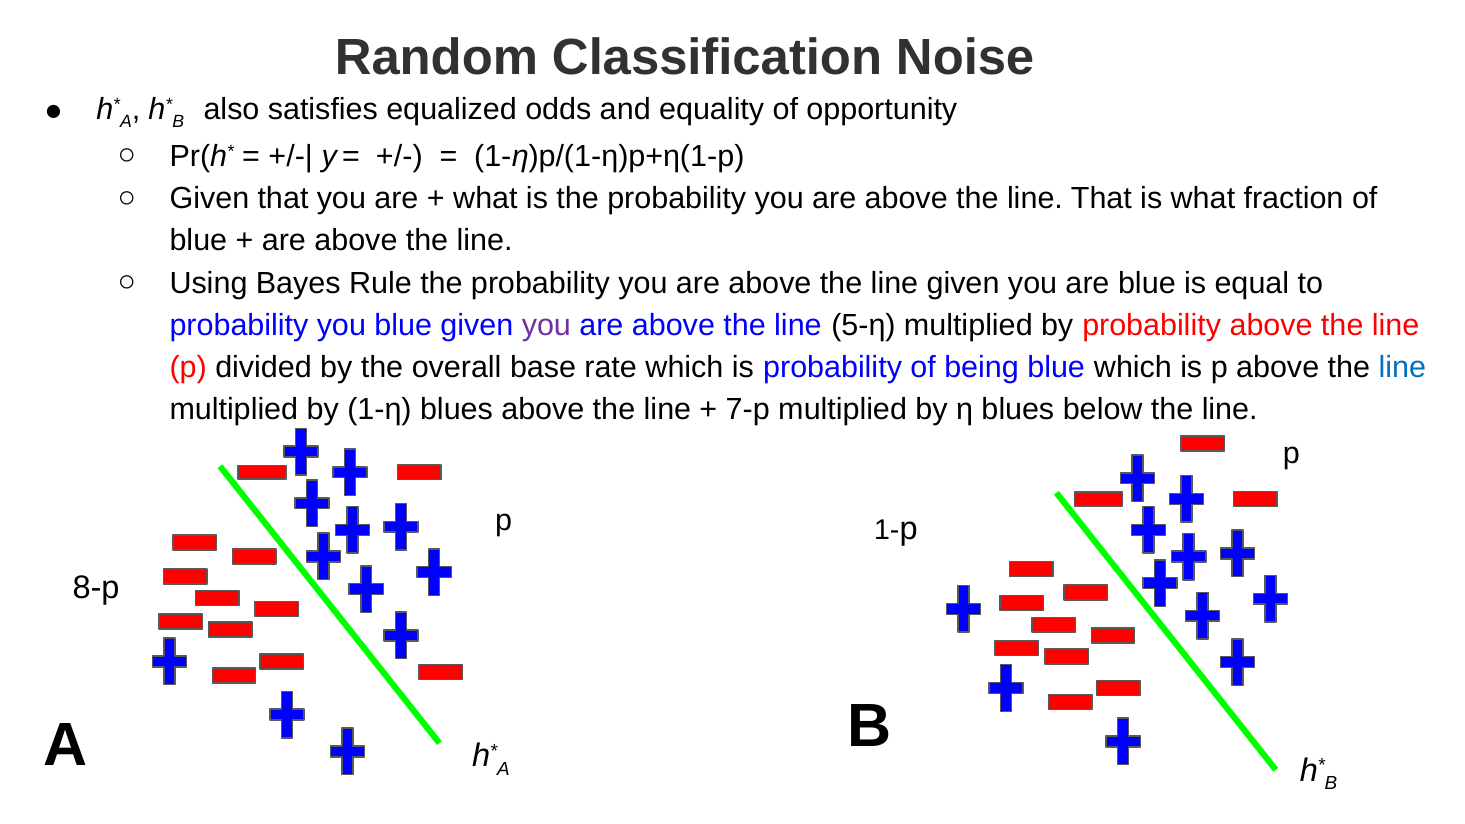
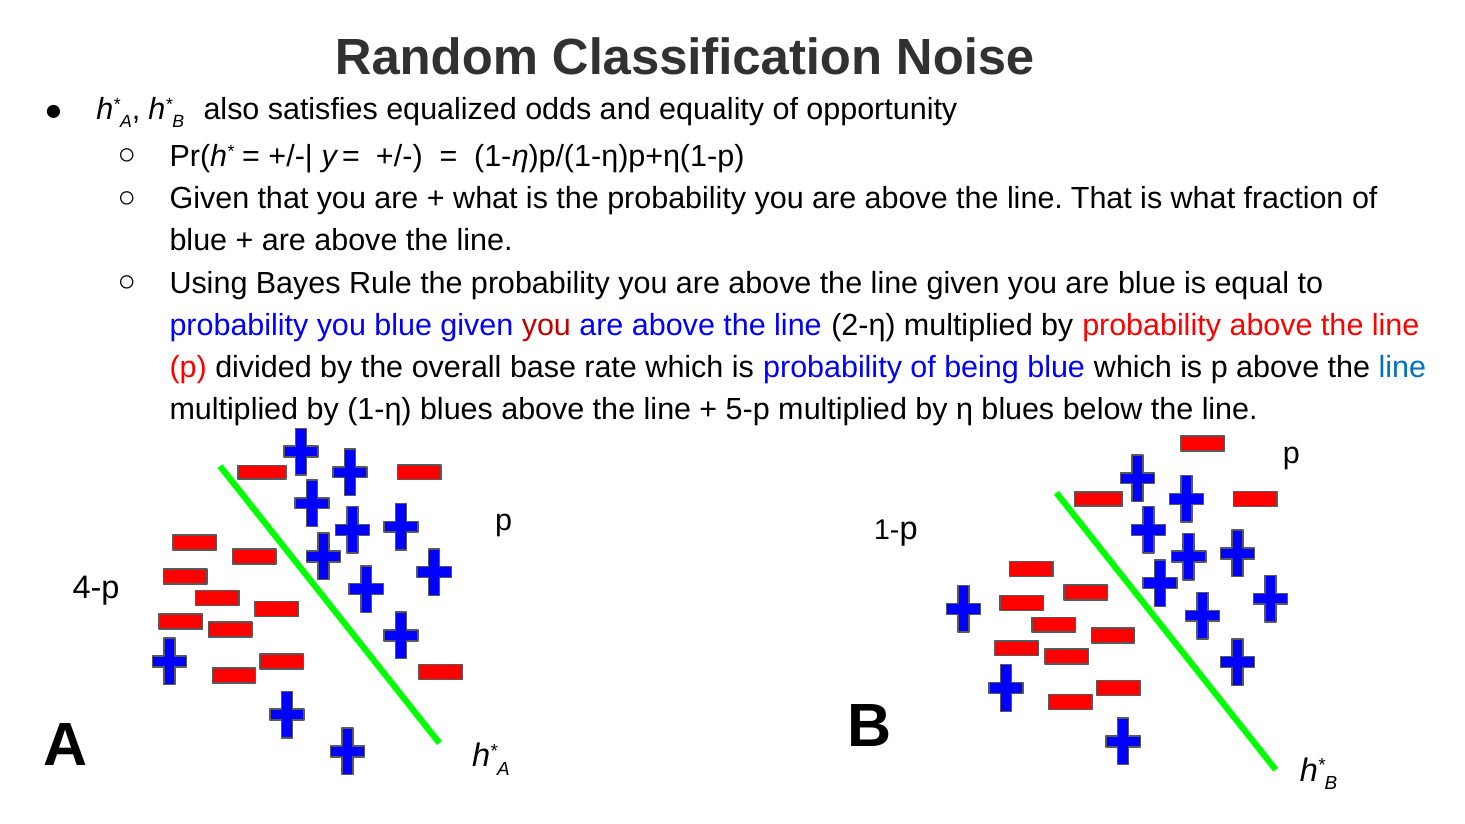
you at (546, 325) colour: purple -> red
5-η: 5-η -> 2-η
7-p: 7-p -> 5-p
8-p: 8-p -> 4-p
